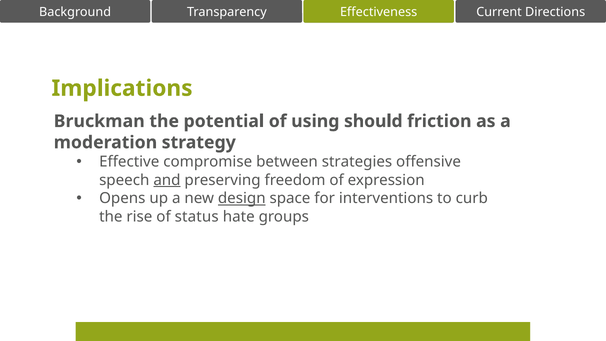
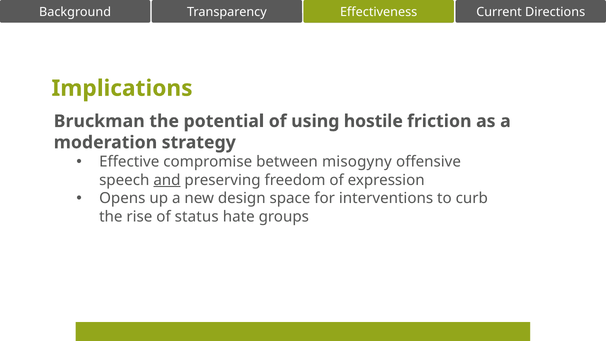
should: should -> hostile
strategies: strategies -> misogyny
design underline: present -> none
